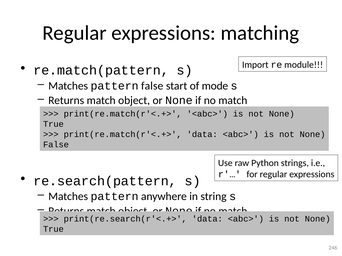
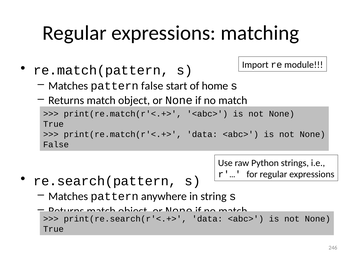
mode: mode -> home
